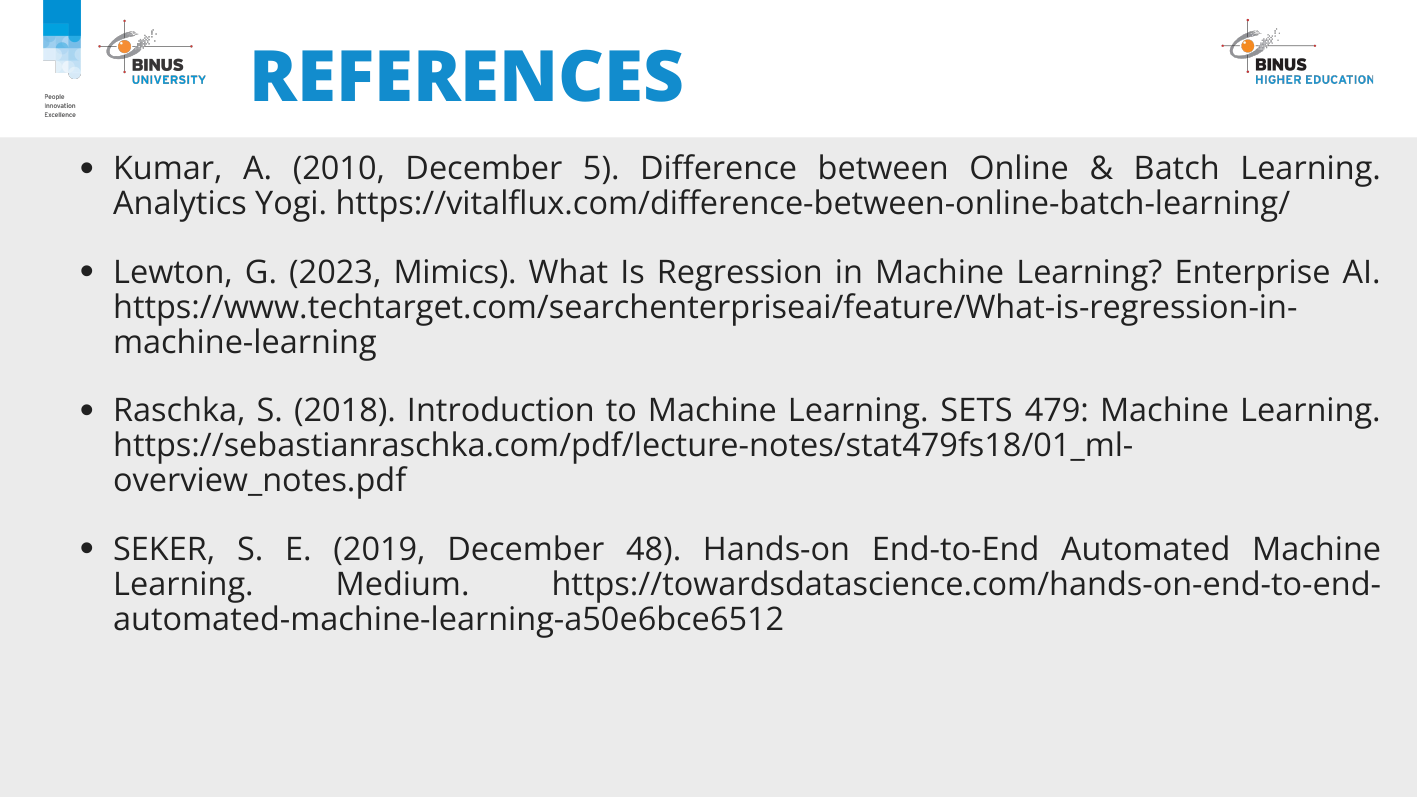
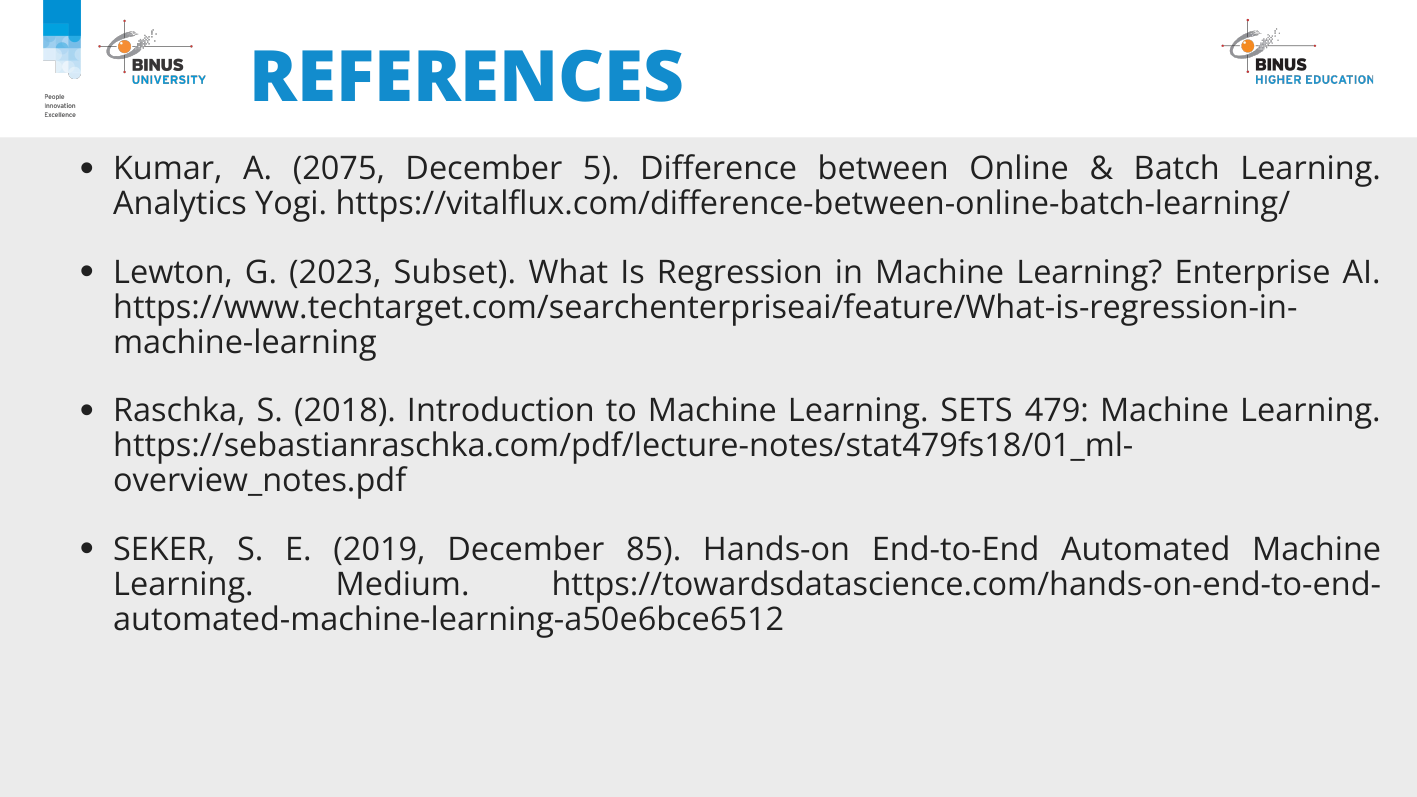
2010: 2010 -> 2075
Mimics: Mimics -> Subset
48: 48 -> 85
